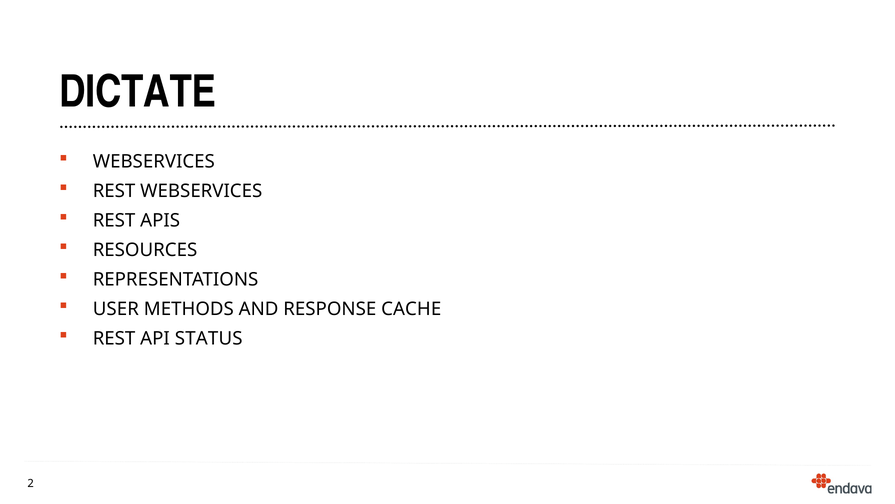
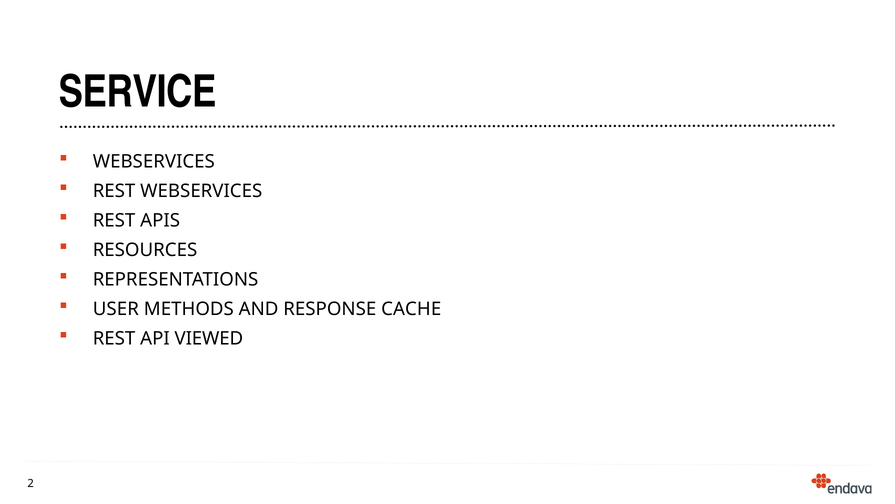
DICTATE: DICTATE -> SERVICE
STATUS: STATUS -> VIEWED
